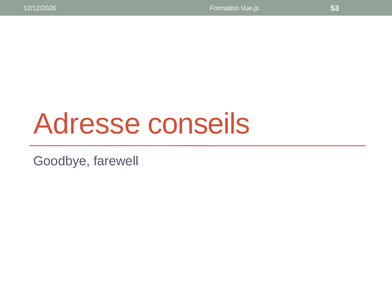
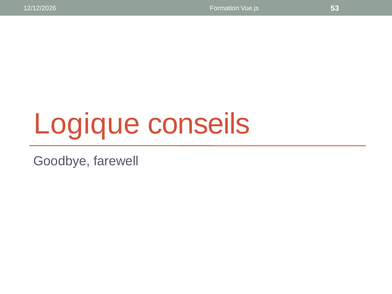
Adresse: Adresse -> Logique
